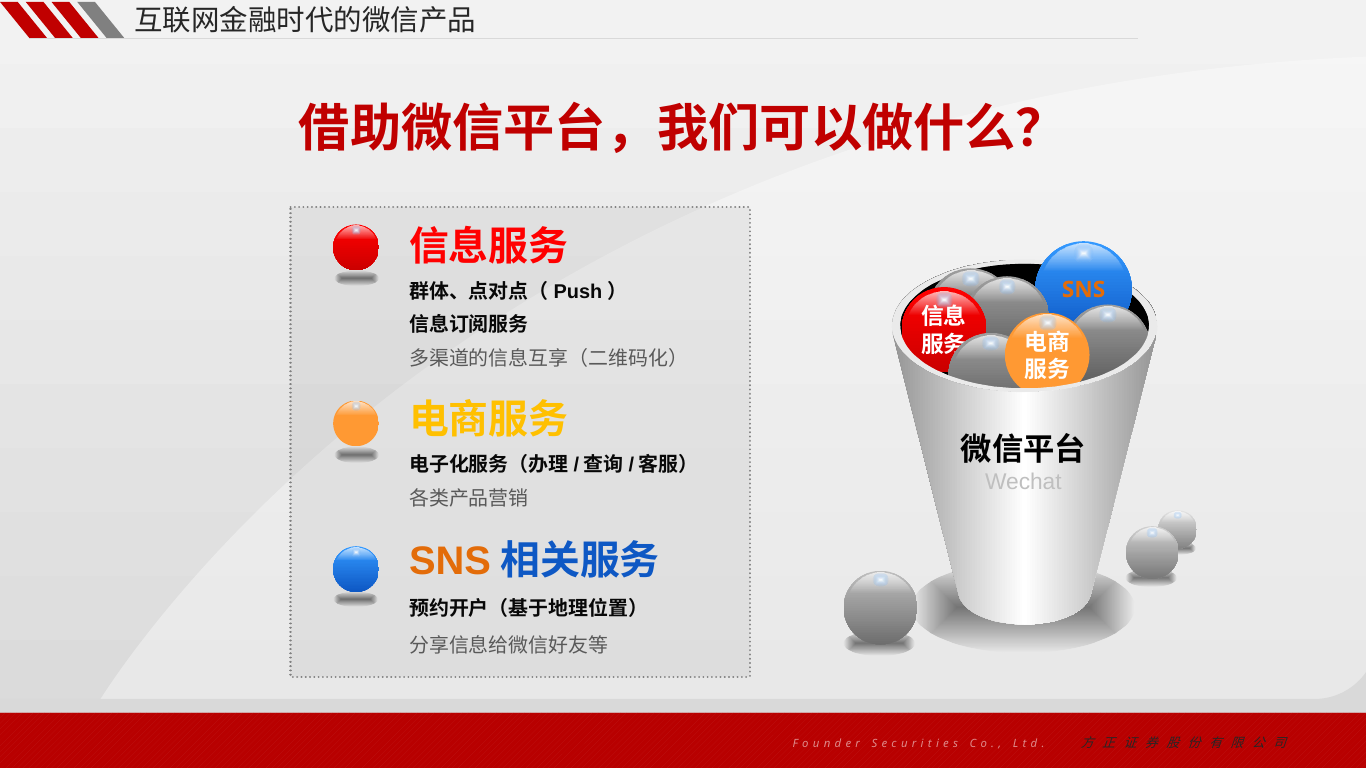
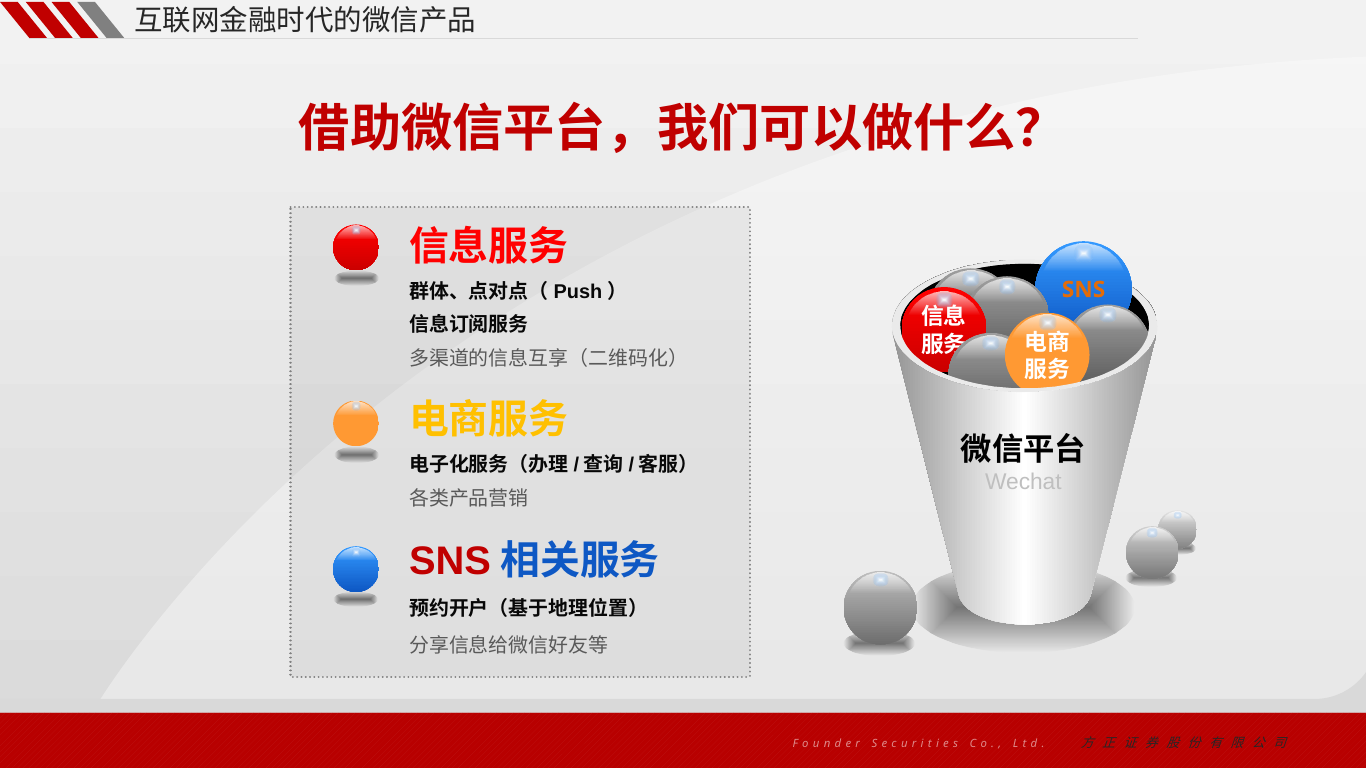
SNS at (450, 562) colour: orange -> red
